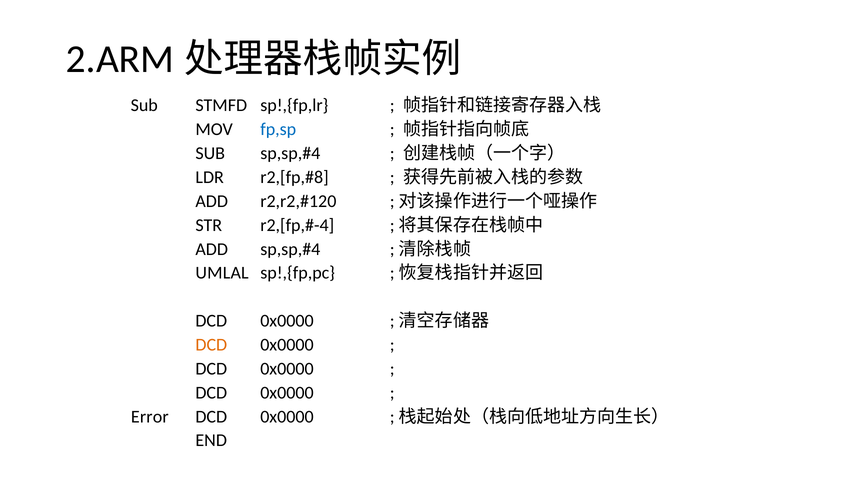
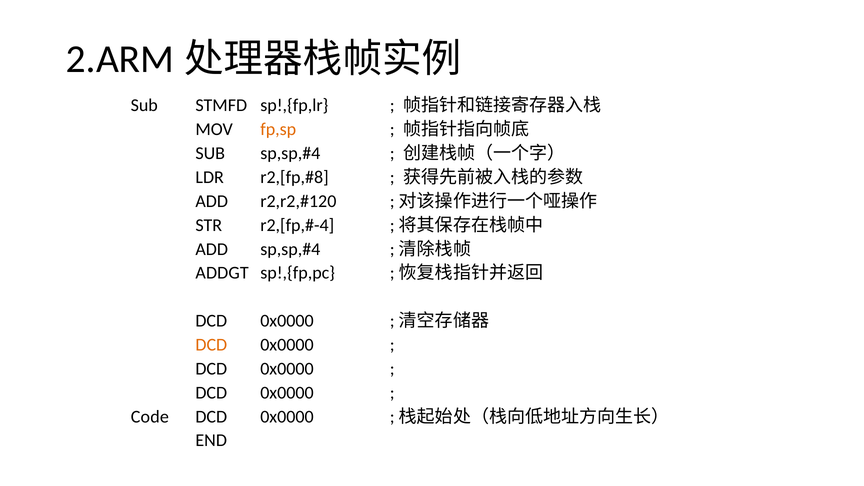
fp,sp colour: blue -> orange
UMLAL: UMLAL -> ADDGT
Error: Error -> Code
